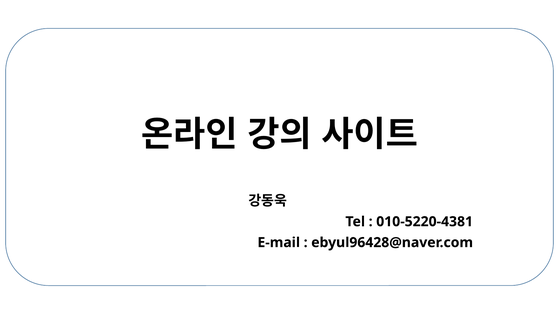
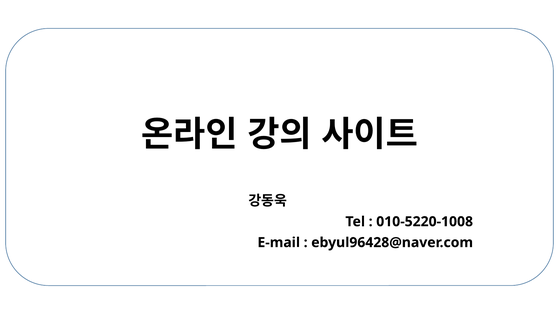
010-5220-4381: 010-5220-4381 -> 010-5220-1008
